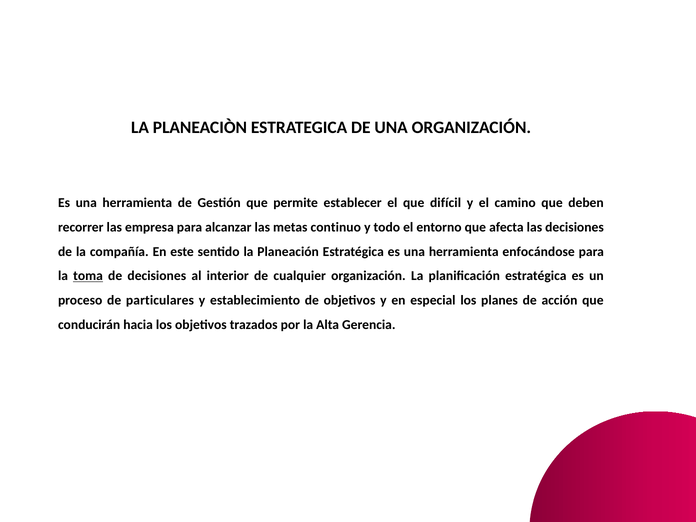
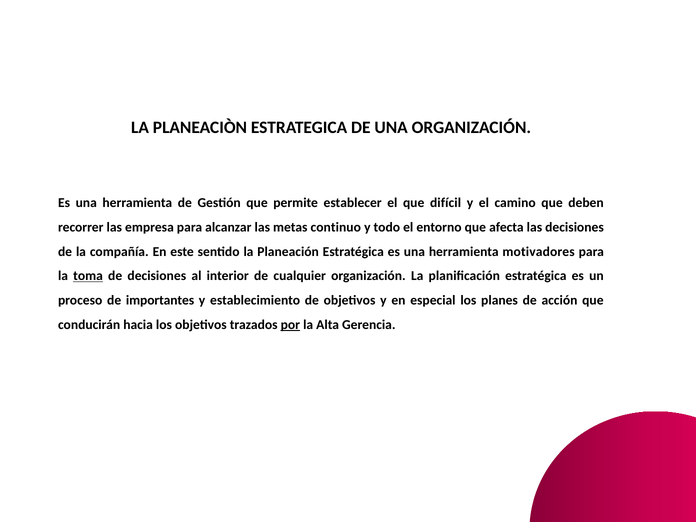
enfocándose: enfocándose -> motivadores
particulares: particulares -> importantes
por underline: none -> present
